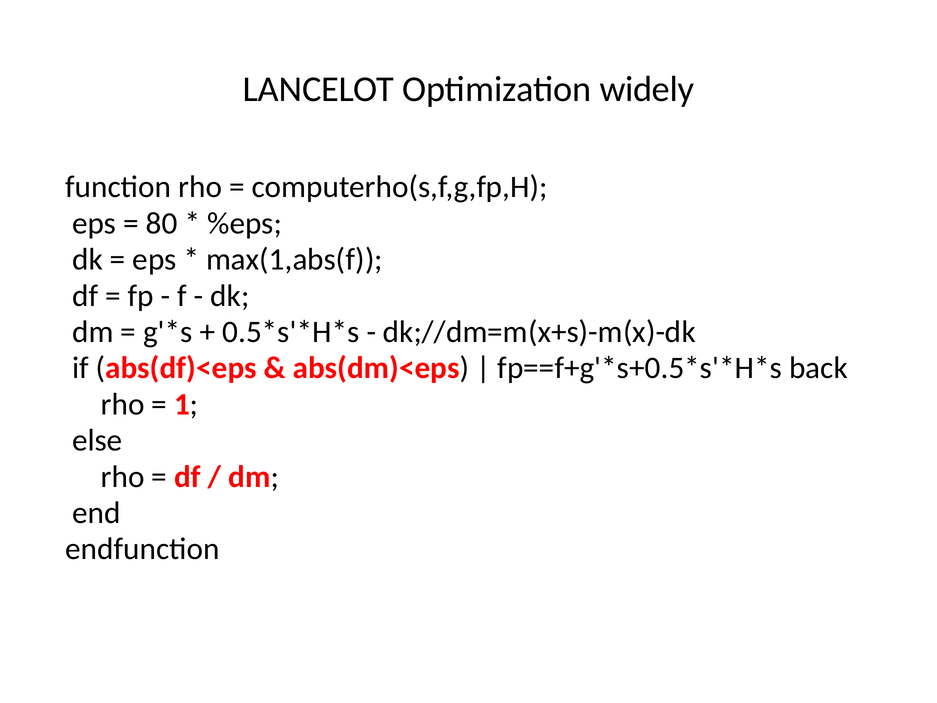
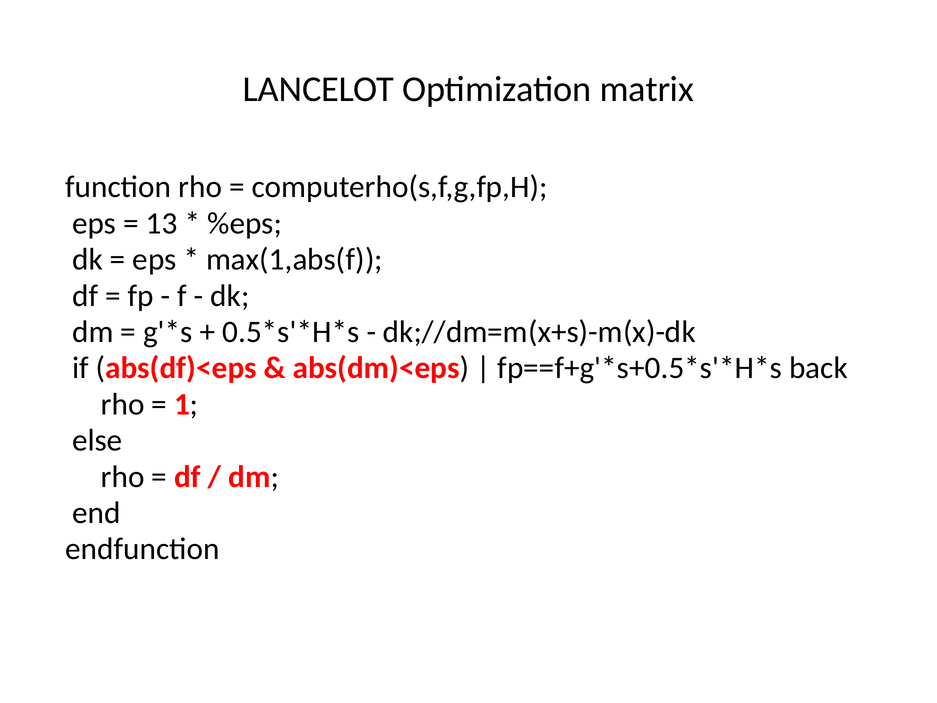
widely: widely -> matrix
80: 80 -> 13
